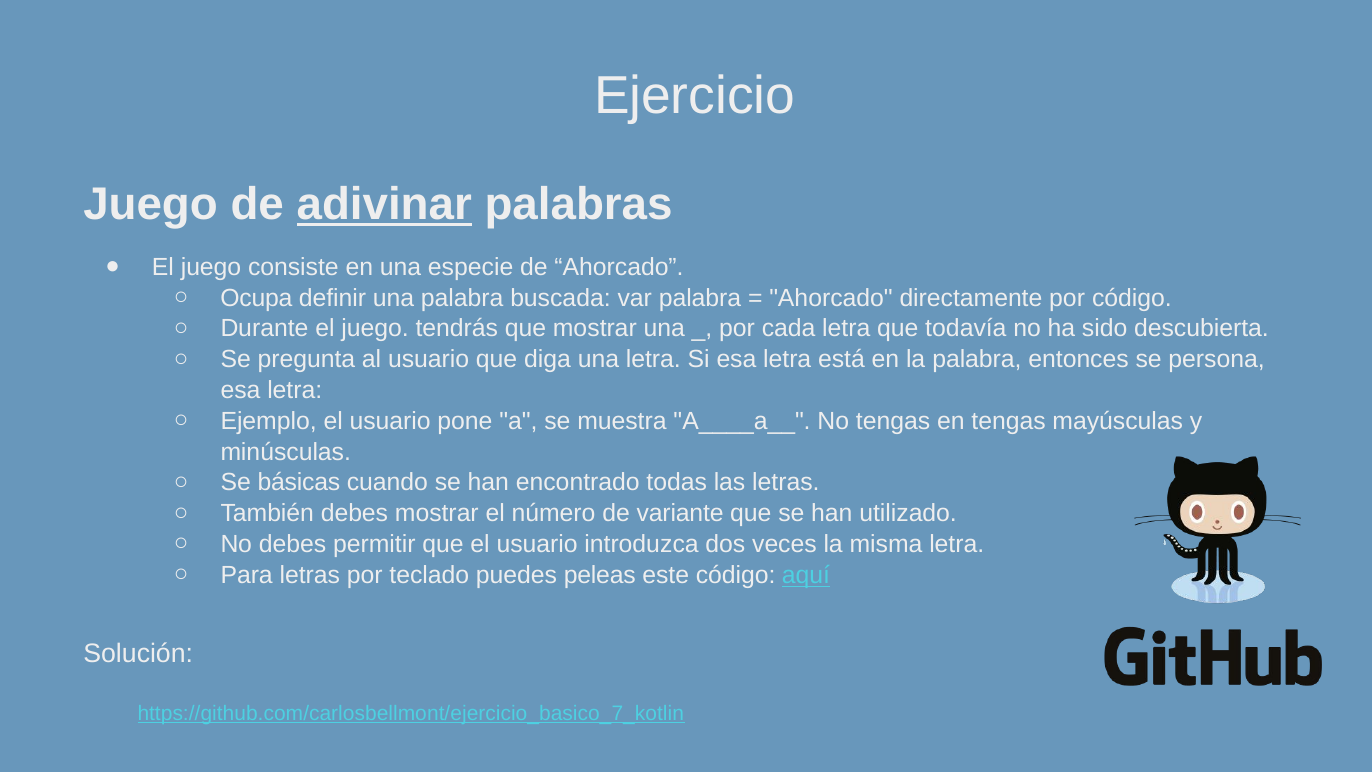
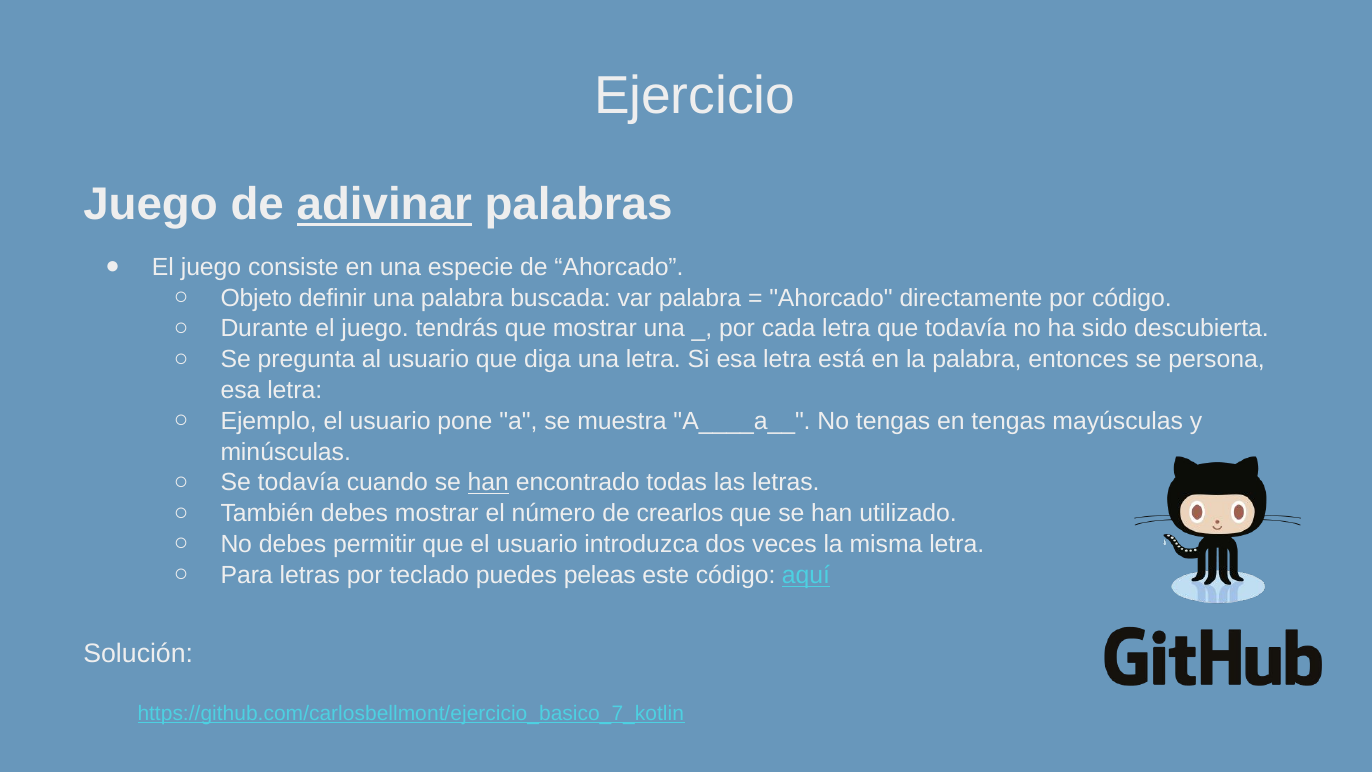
Ocupa: Ocupa -> Objeto
Se básicas: básicas -> todavía
han at (488, 483) underline: none -> present
variante: variante -> crearlos
